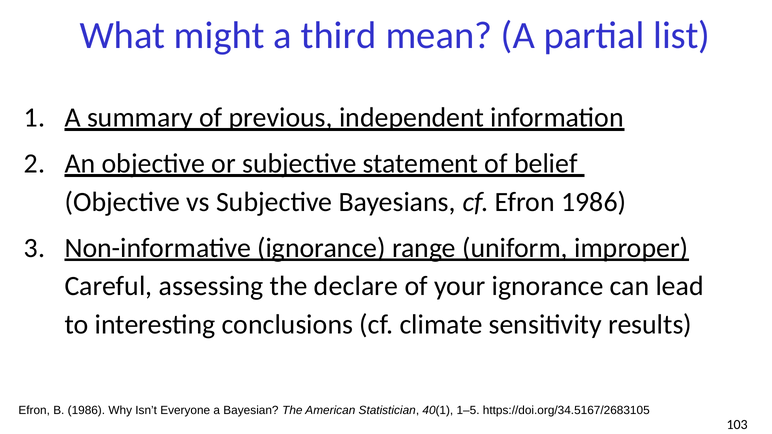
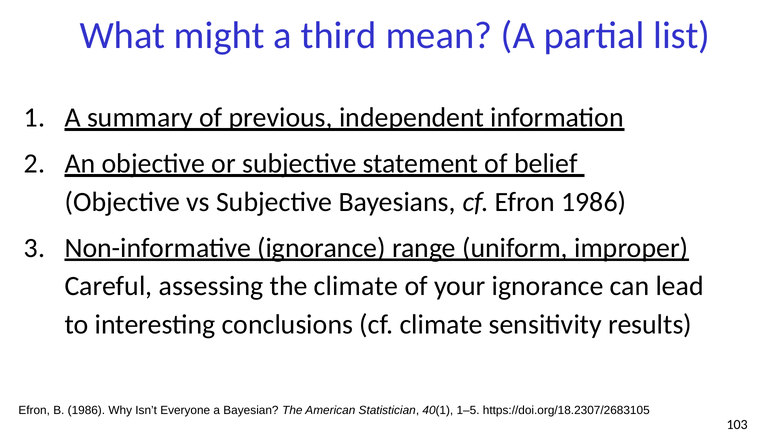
the declare: declare -> climate
https://doi.org/34.5167/2683105: https://doi.org/34.5167/2683105 -> https://doi.org/18.2307/2683105
